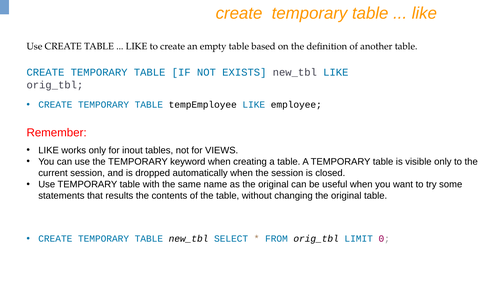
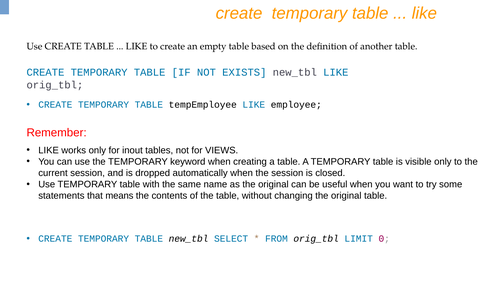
results: results -> means
